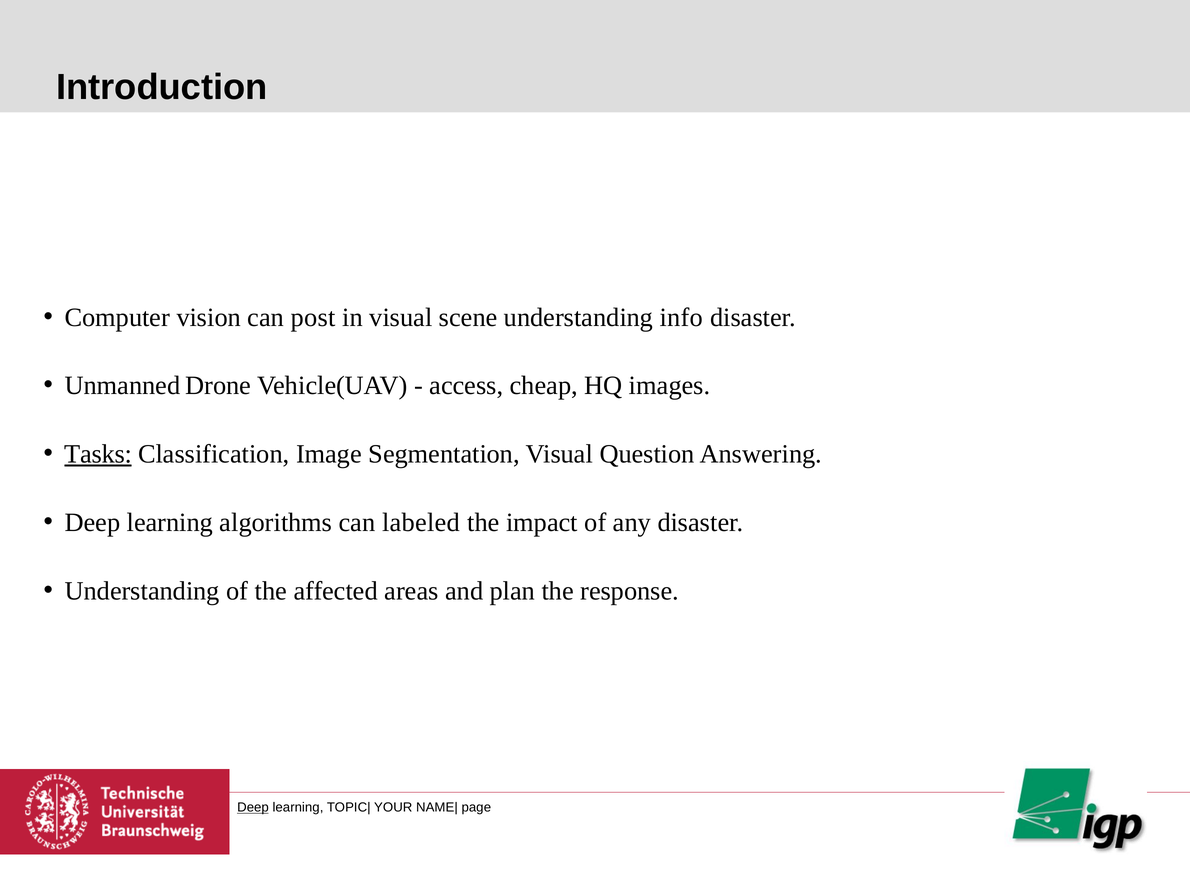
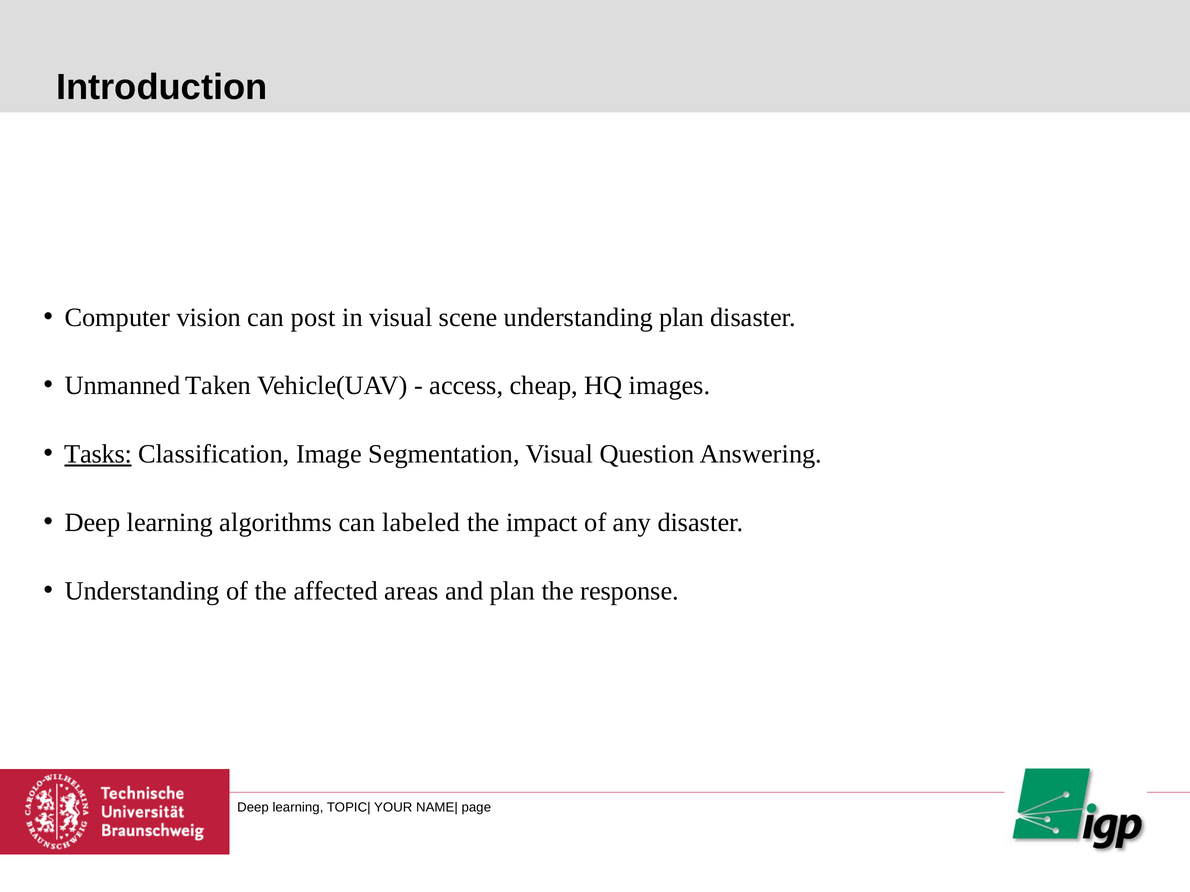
understanding info: info -> plan
Drone: Drone -> Taken
Deep at (253, 808) underline: present -> none
